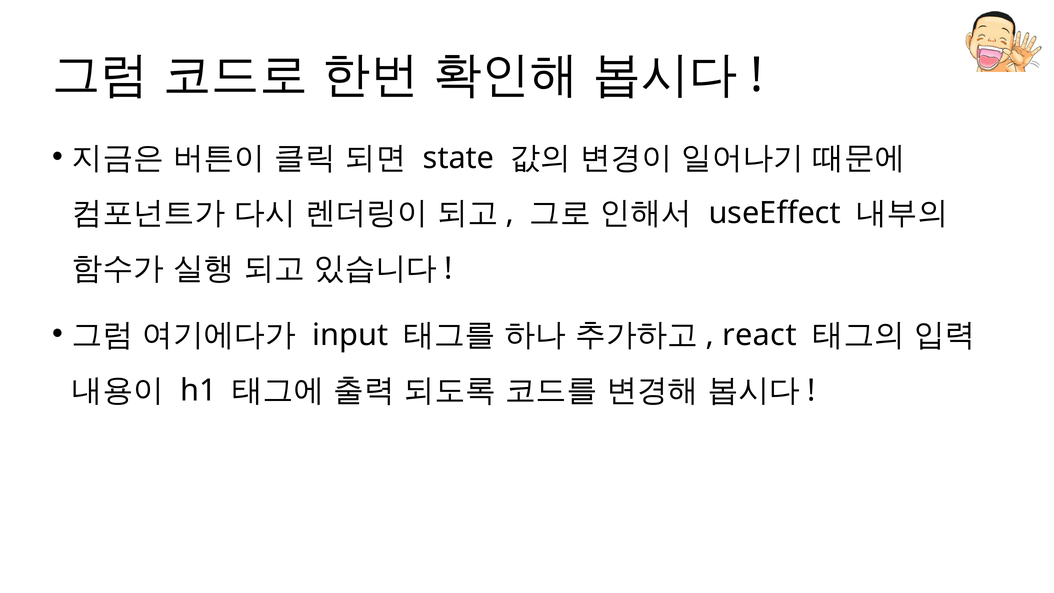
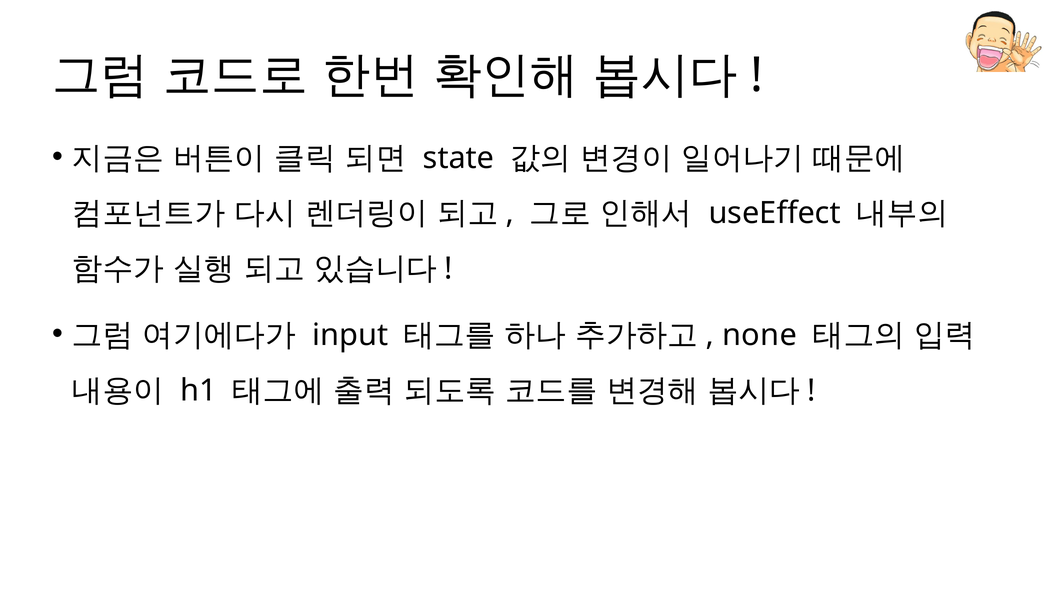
react: react -> none
